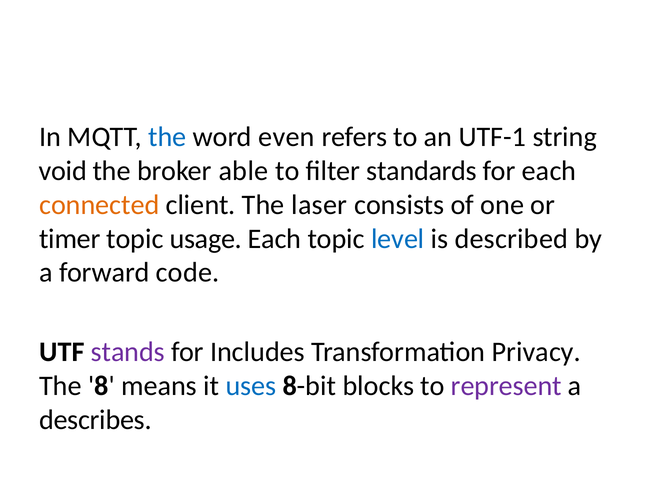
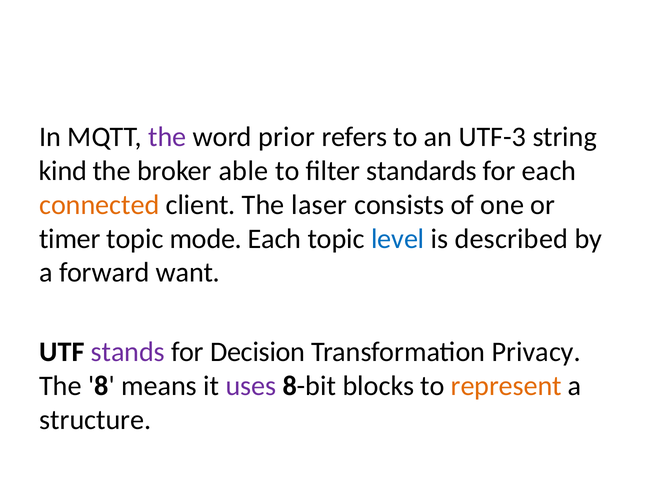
the at (167, 137) colour: blue -> purple
even: even -> prior
UTF-1: UTF-1 -> UTF-3
void: void -> kind
usage: usage -> mode
code: code -> want
Includes: Includes -> Decision
uses colour: blue -> purple
represent colour: purple -> orange
describes: describes -> structure
